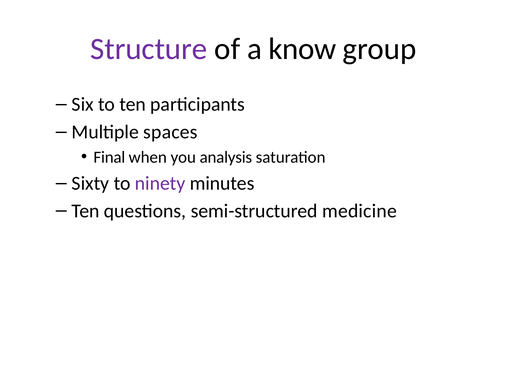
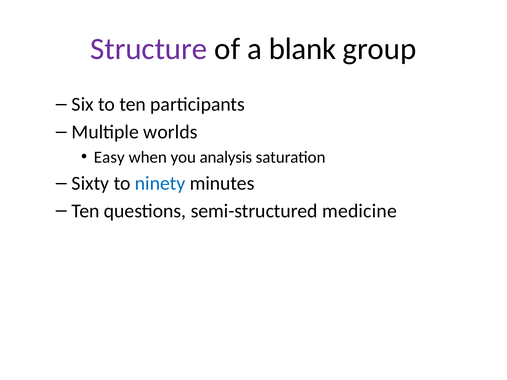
know: know -> blank
spaces: spaces -> worlds
Final: Final -> Easy
ninety colour: purple -> blue
